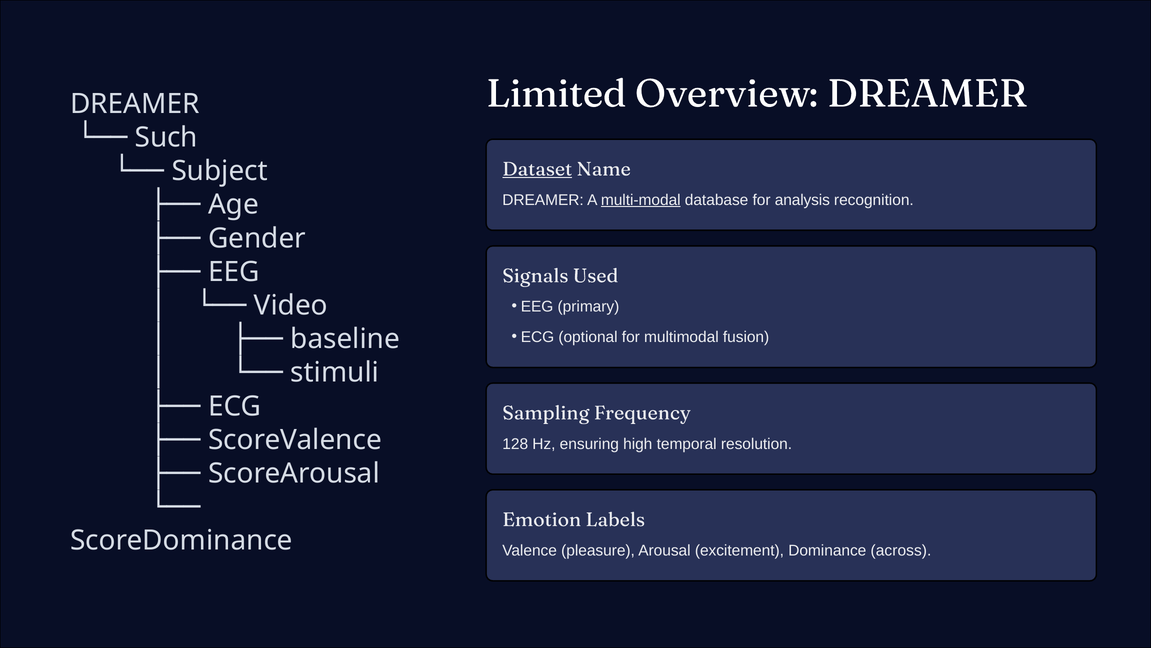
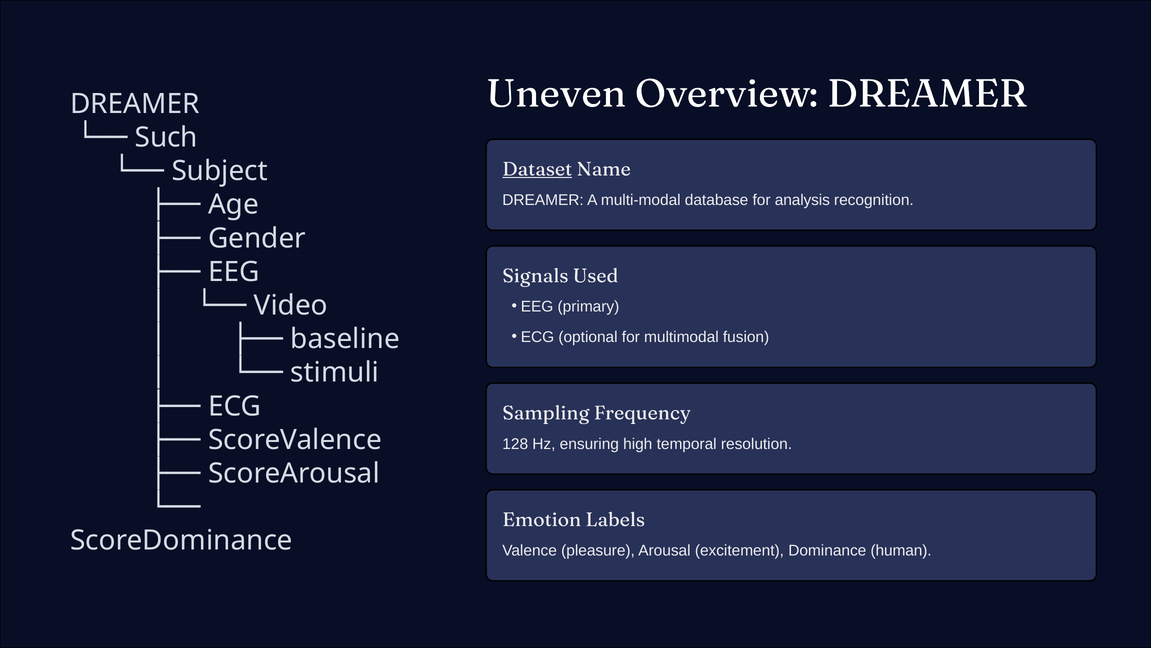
Limited: Limited -> Uneven
multi-modal underline: present -> none
across: across -> human
